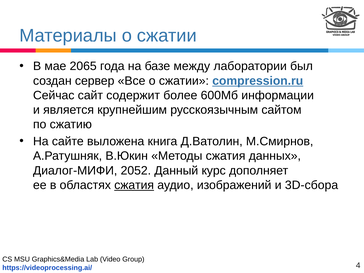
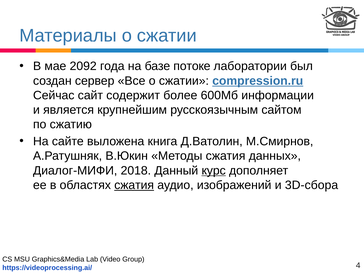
2065: 2065 -> 2092
между: между -> потоке
2052: 2052 -> 2018
курс underline: none -> present
